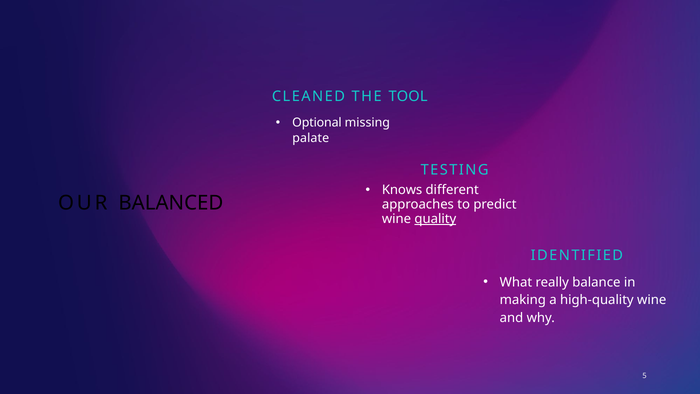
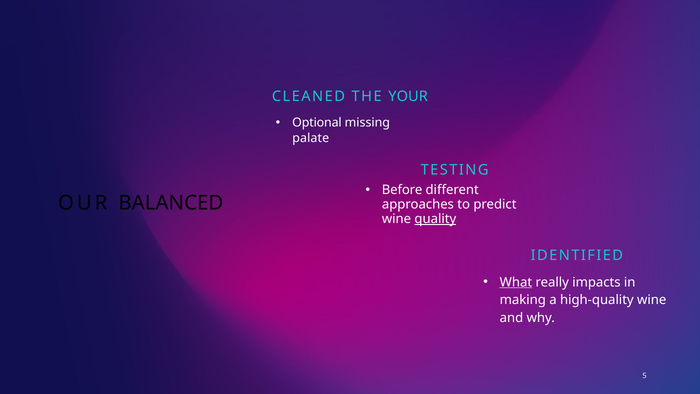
TOOL: TOOL -> YOUR
Knows: Knows -> Before
What underline: none -> present
balance: balance -> impacts
